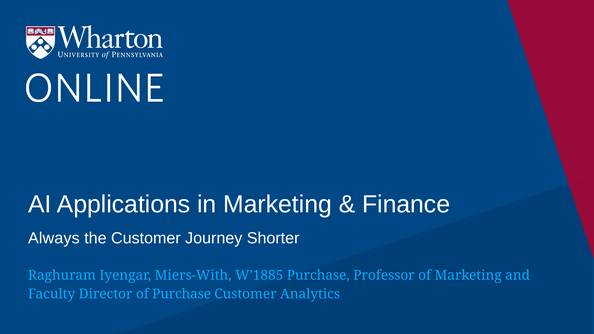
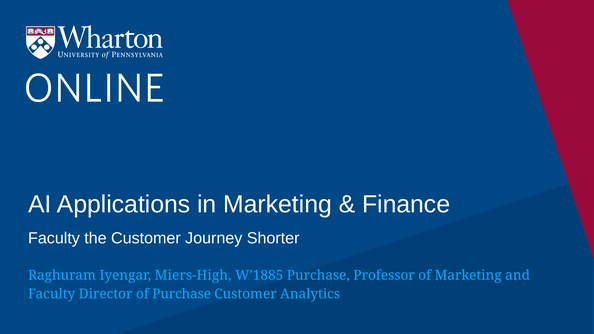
Always at (54, 238): Always -> Faculty
Miers-With: Miers-With -> Miers-High
